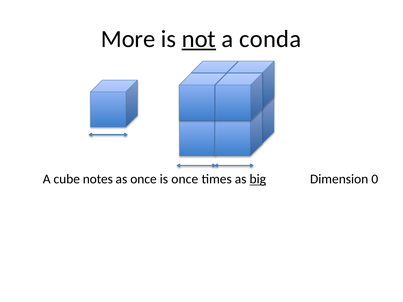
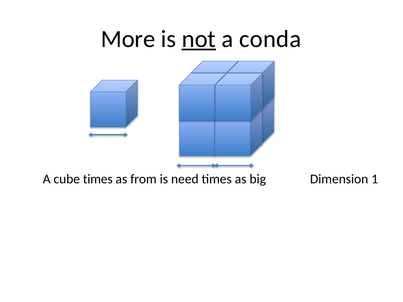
cube notes: notes -> times
as once: once -> from
is once: once -> need
big underline: present -> none
0: 0 -> 1
